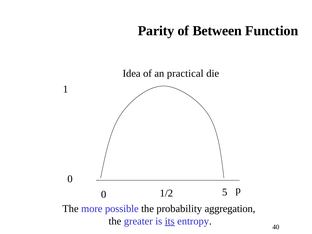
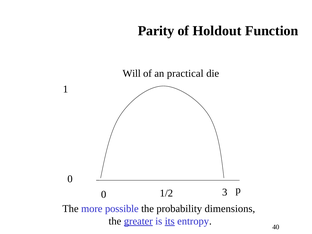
Between: Between -> Holdout
Idea: Idea -> Will
5: 5 -> 3
aggregation: aggregation -> dimensions
greater underline: none -> present
